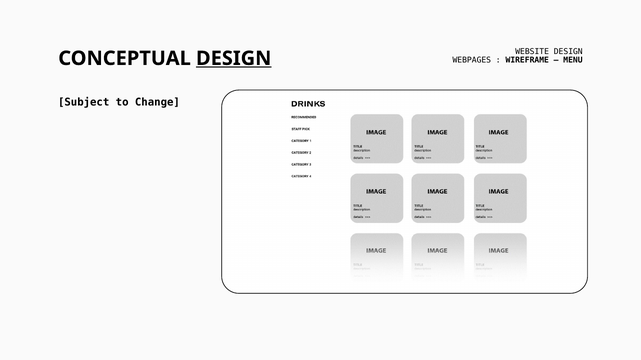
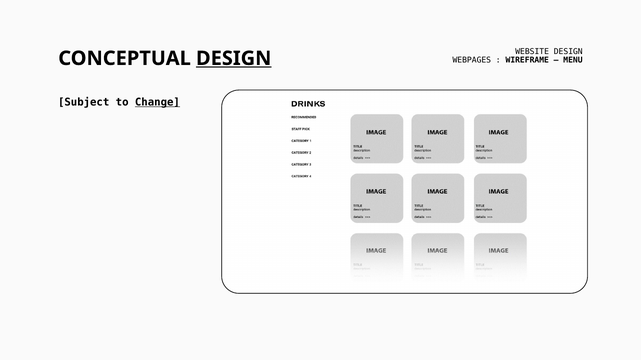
Change underline: none -> present
